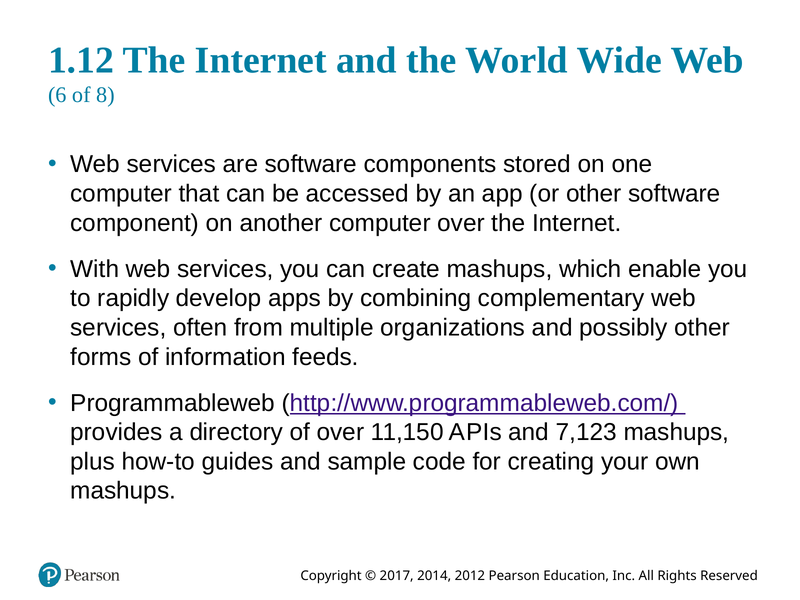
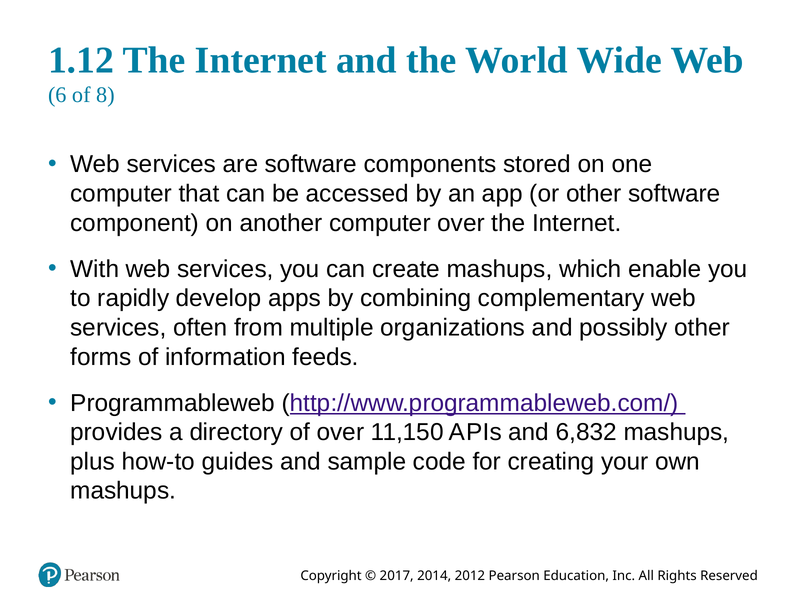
7,123: 7,123 -> 6,832
